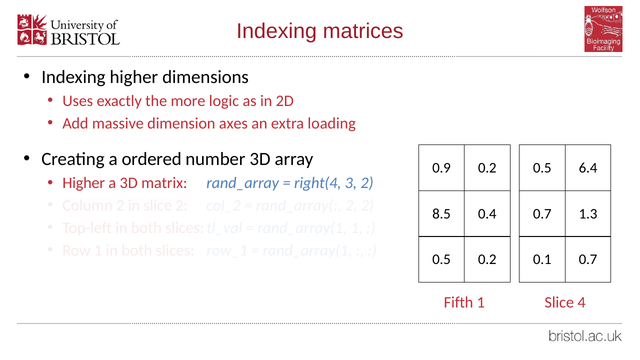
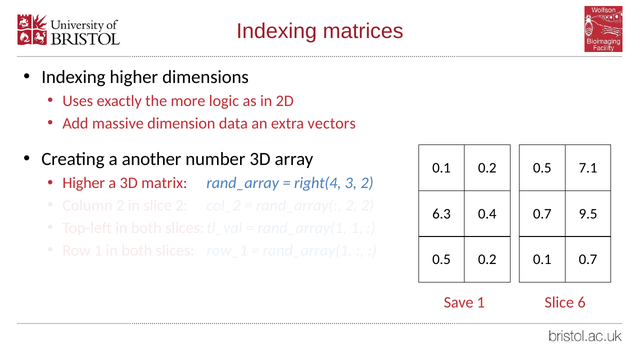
axes: axes -> data
loading: loading -> vectors
ordered: ordered -> another
0.9 at (442, 168): 0.9 -> 0.1
6.4: 6.4 -> 7.1
8.5: 8.5 -> 6.3
1.3: 1.3 -> 9.5
Fifth: Fifth -> Save
4: 4 -> 6
